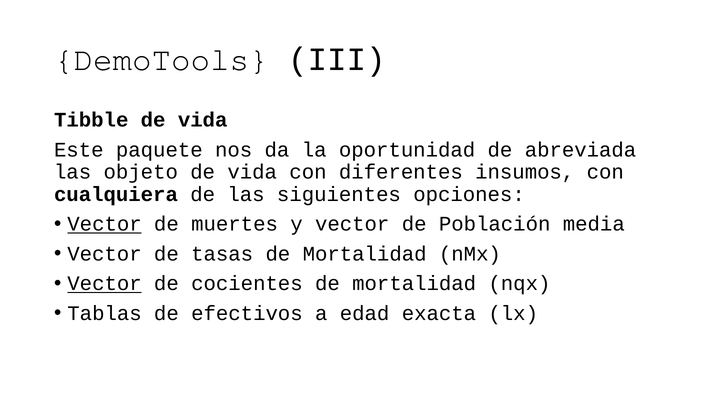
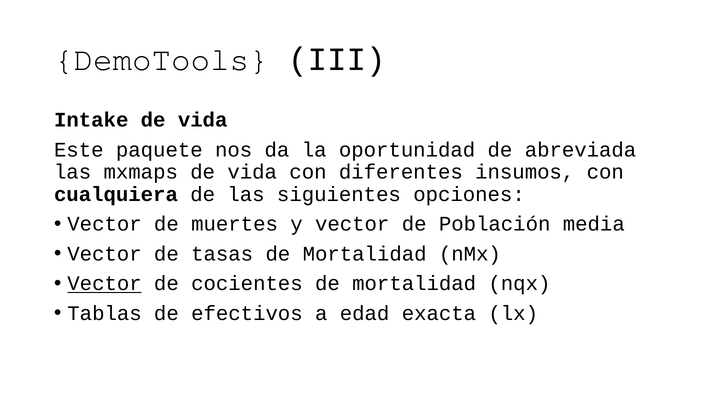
Tibble: Tibble -> Intake
objeto: objeto -> mxmaps
Vector at (105, 224) underline: present -> none
